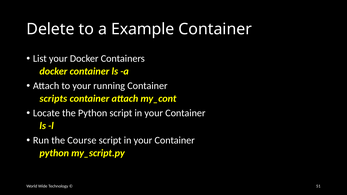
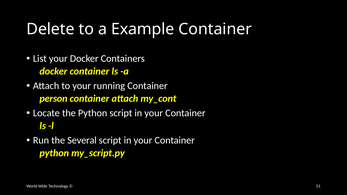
scripts: scripts -> person
Course: Course -> Several
